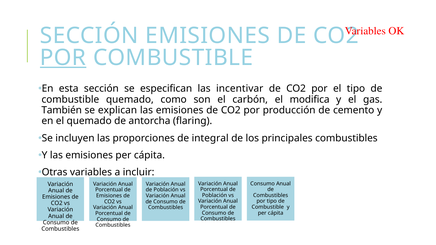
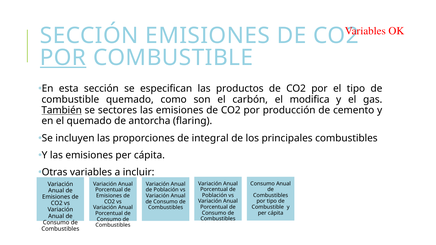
incentivar: incentivar -> productos
También underline: none -> present
explican: explican -> sectores
